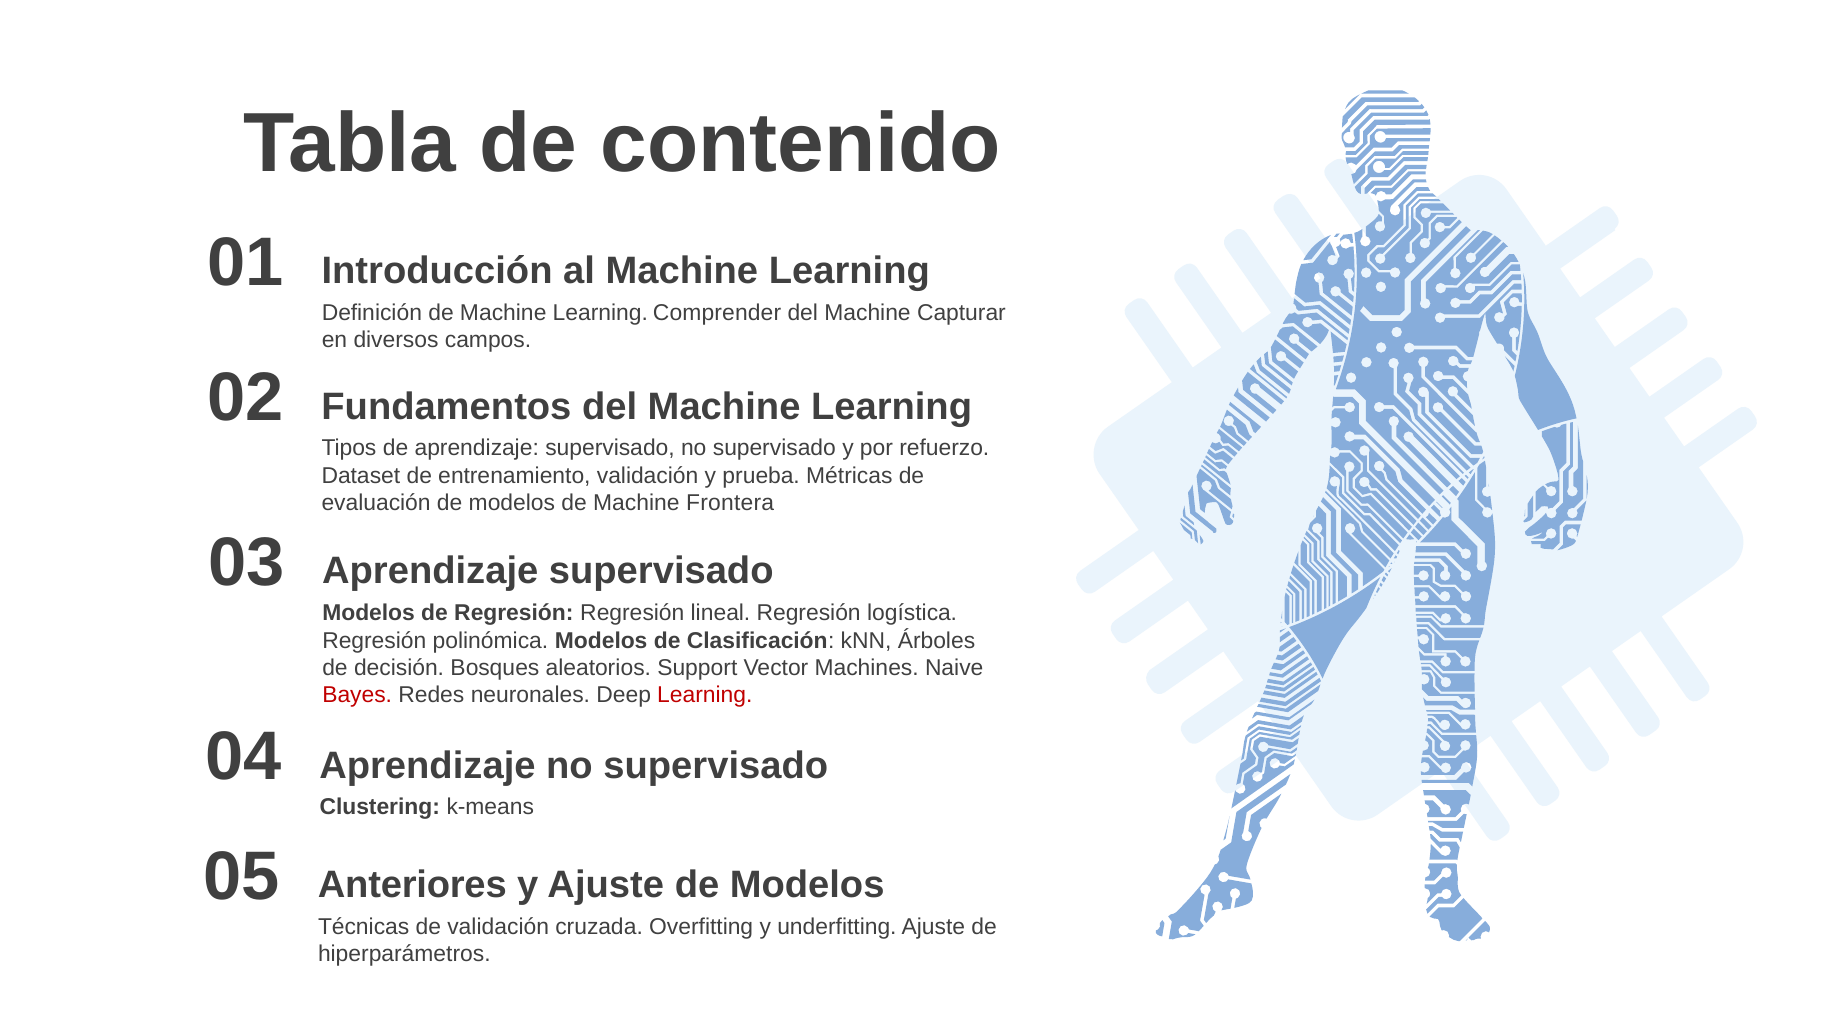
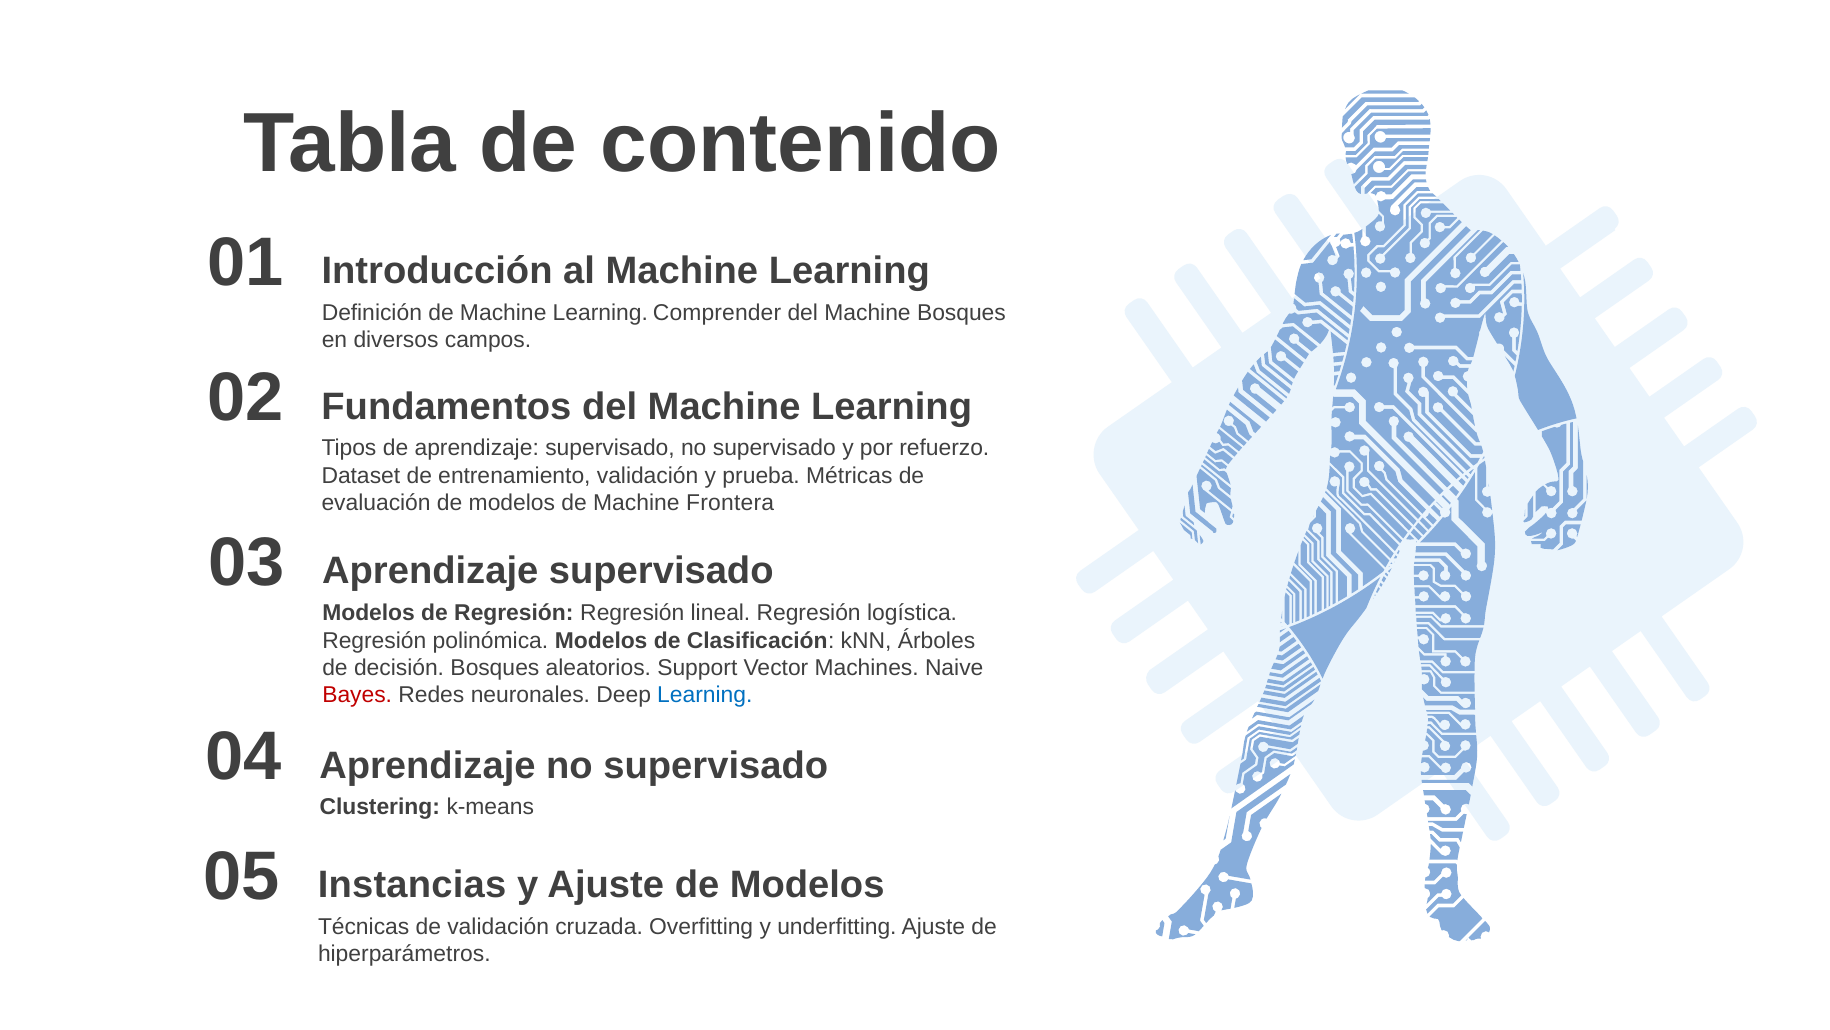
Machine Capturar: Capturar -> Bosques
Learning at (705, 695) colour: red -> blue
Anteriores: Anteriores -> Instancias
